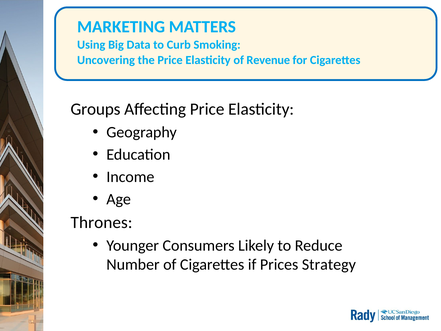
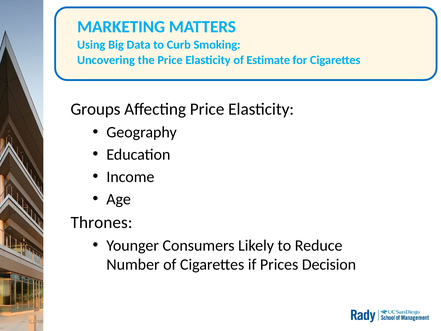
Revenue: Revenue -> Estimate
Strategy: Strategy -> Decision
